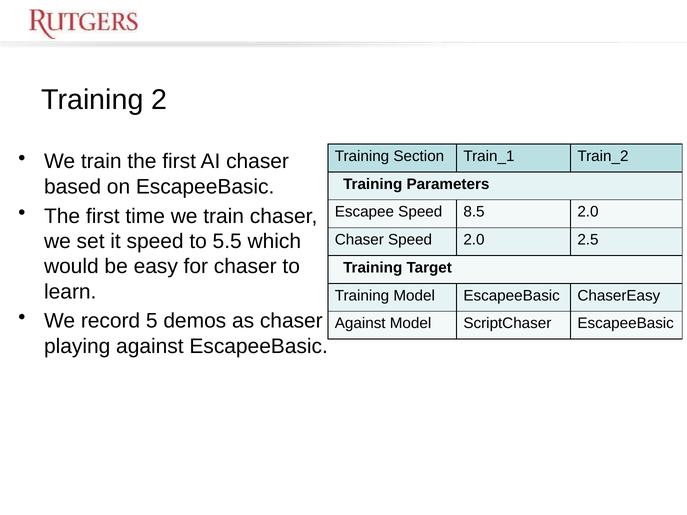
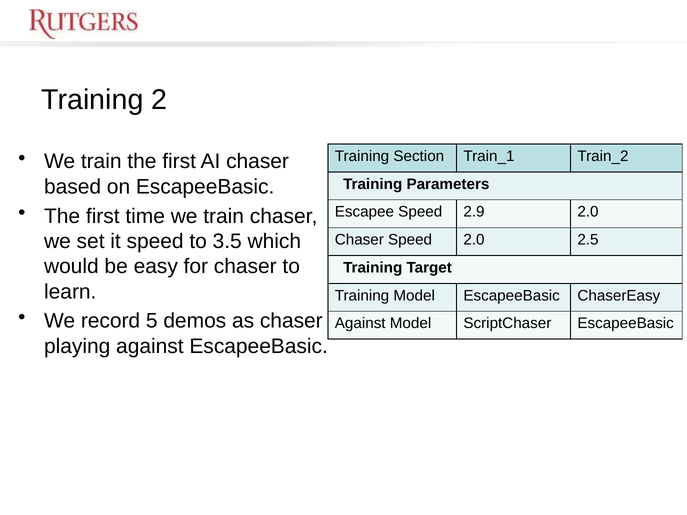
8.5: 8.5 -> 2.9
5.5: 5.5 -> 3.5
